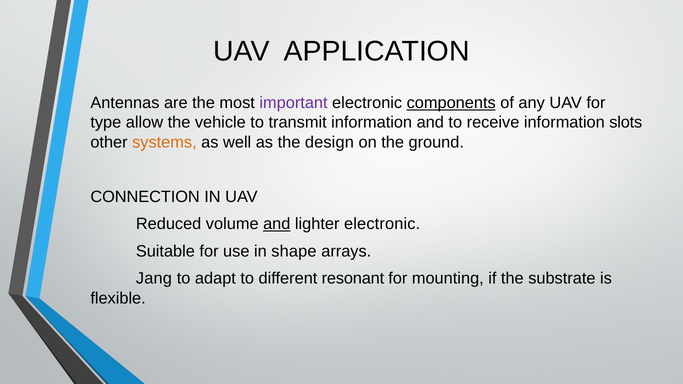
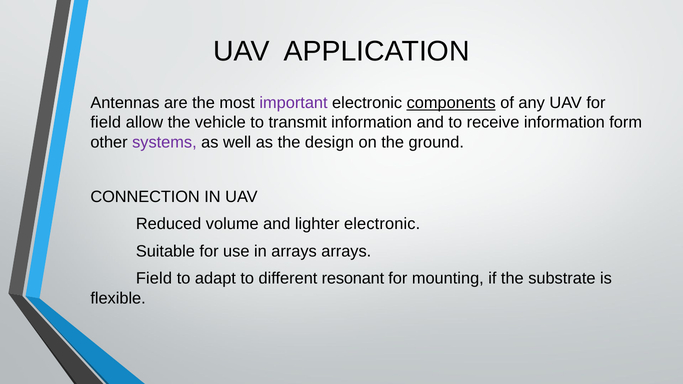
type at (106, 123): type -> field
slots: slots -> form
systems colour: orange -> purple
and at (277, 224) underline: present -> none
in shape: shape -> arrays
Jang at (154, 279): Jang -> Field
